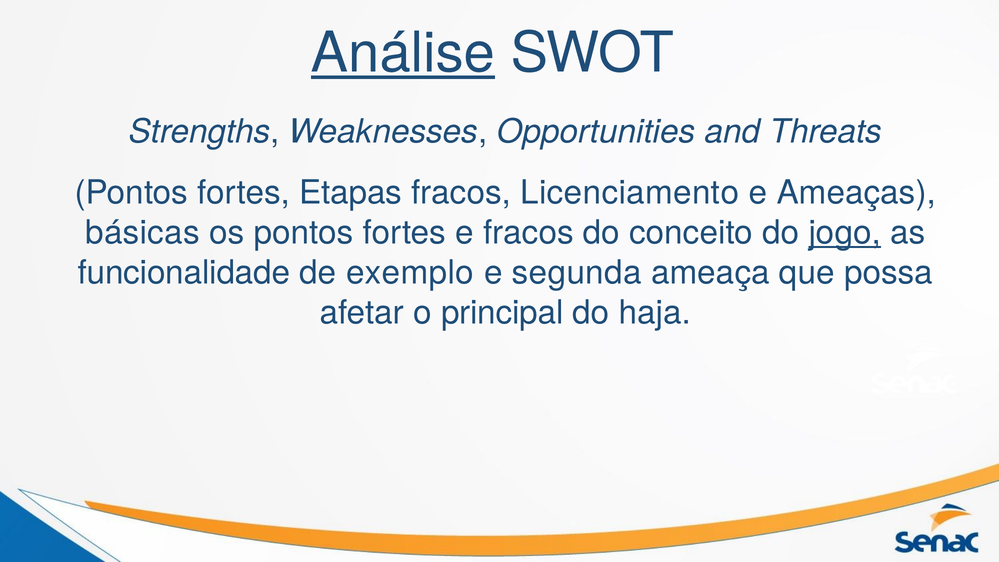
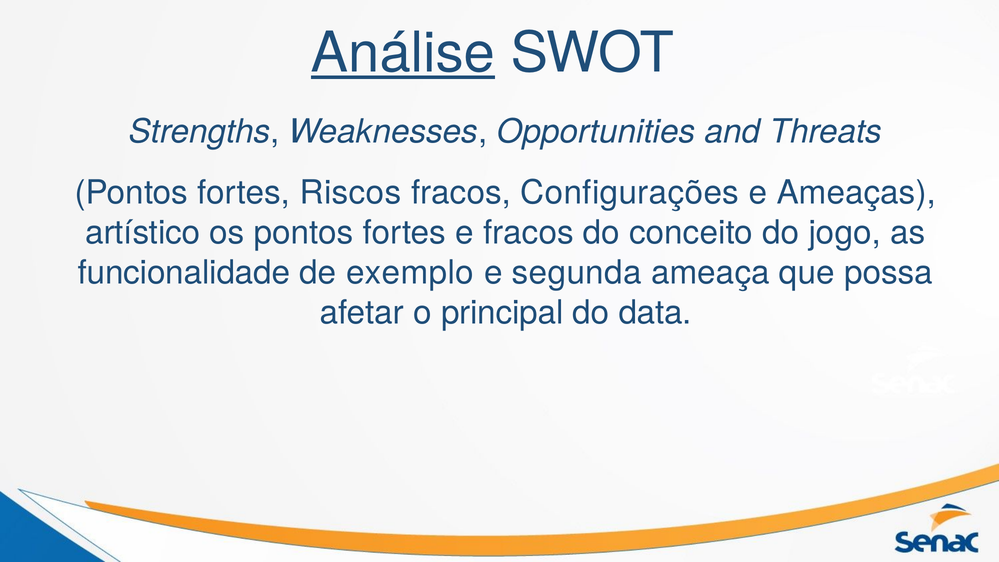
Etapas: Etapas -> Riscos
Licenciamento: Licenciamento -> Configurações
básicas: básicas -> artístico
jogo underline: present -> none
haja: haja -> data
